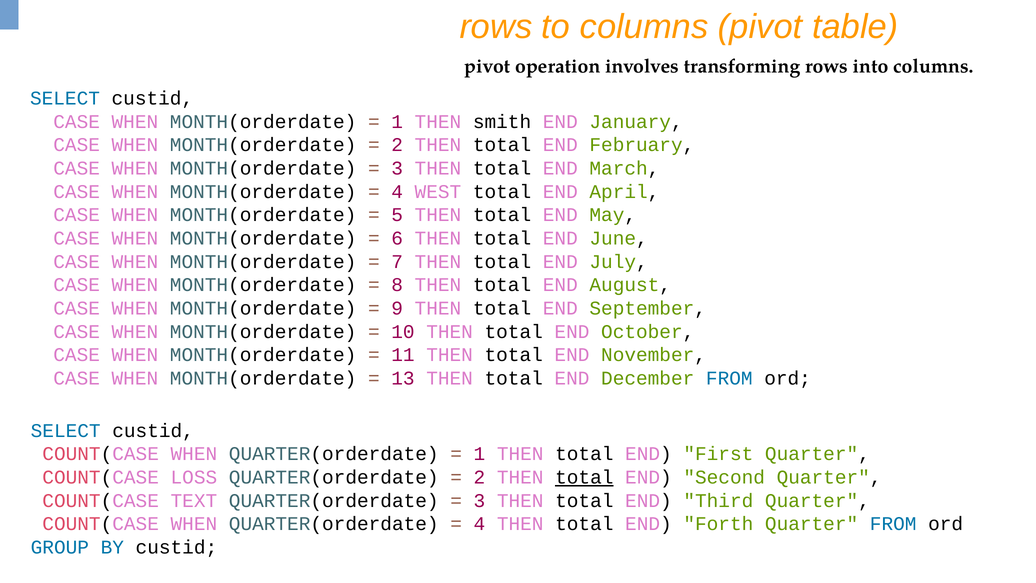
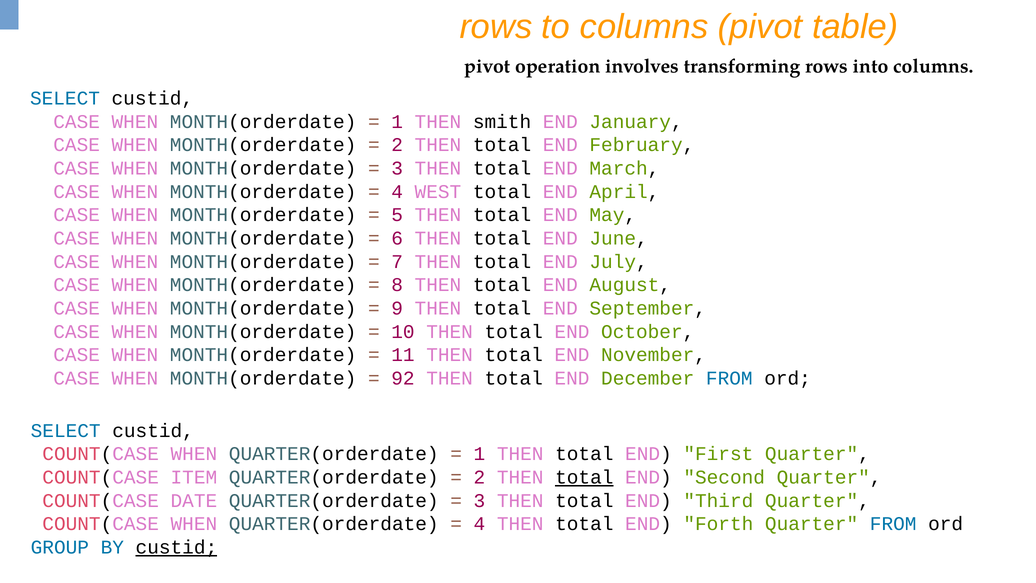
13: 13 -> 92
LOSS: LOSS -> ITEM
TEXT: TEXT -> DATE
custid at (176, 547) underline: none -> present
